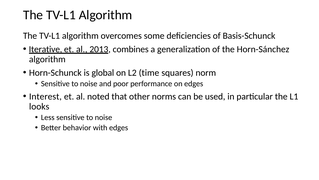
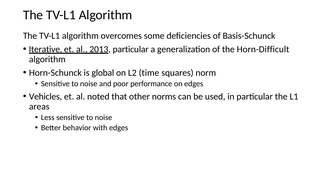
2013 combines: combines -> particular
Horn-Sánchez: Horn-Sánchez -> Horn-Difficult
Interest: Interest -> Vehicles
looks: looks -> areas
